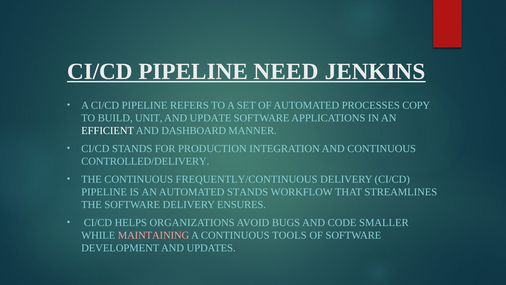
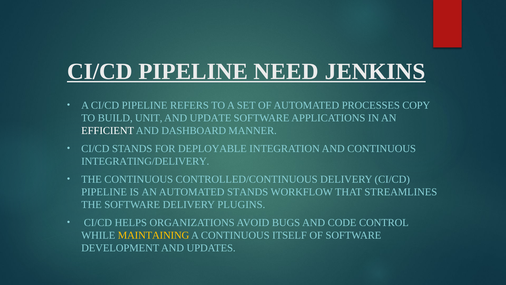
PRODUCTION: PRODUCTION -> DEPLOYABLE
CONTROLLED/DELIVERY: CONTROLLED/DELIVERY -> INTEGRATING/DELIVERY
FREQUENTLY/CONTINUOUS: FREQUENTLY/CONTINUOUS -> CONTROLLED/CONTINUOUS
ENSURES: ENSURES -> PLUGINS
SMALLER: SMALLER -> CONTROL
MAINTAINING colour: pink -> yellow
TOOLS: TOOLS -> ITSELF
